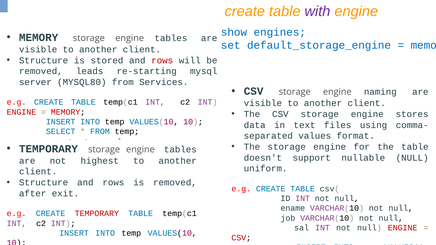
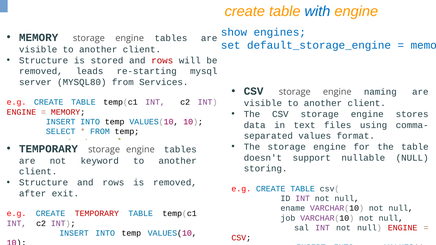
with colour: purple -> blue
highest: highest -> keyword
uniform: uniform -> storing
